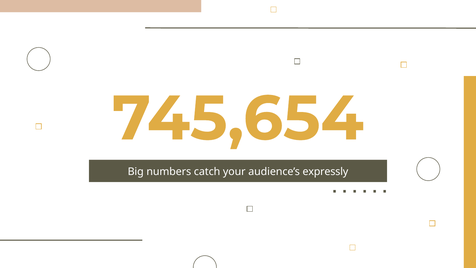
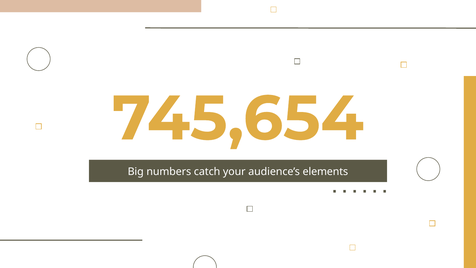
expressly: expressly -> elements
